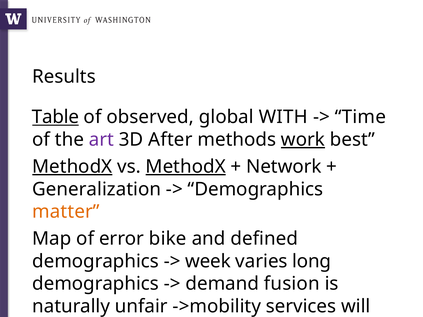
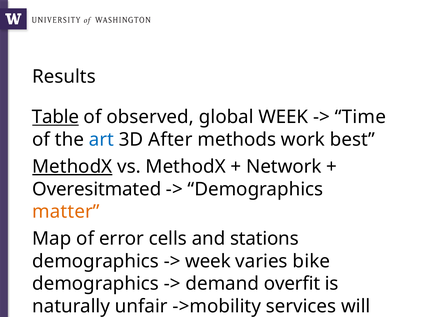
global WITH: WITH -> WEEK
art colour: purple -> blue
work underline: present -> none
MethodX at (186, 167) underline: present -> none
Generalization: Generalization -> Overesitmated
bike: bike -> cells
defined: defined -> stations
long: long -> bike
fusion: fusion -> overfit
